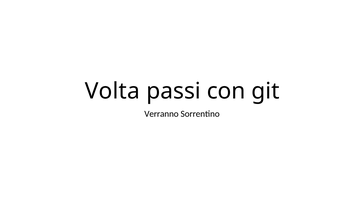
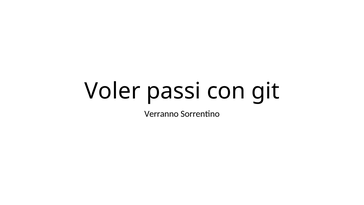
Volta: Volta -> Voler
